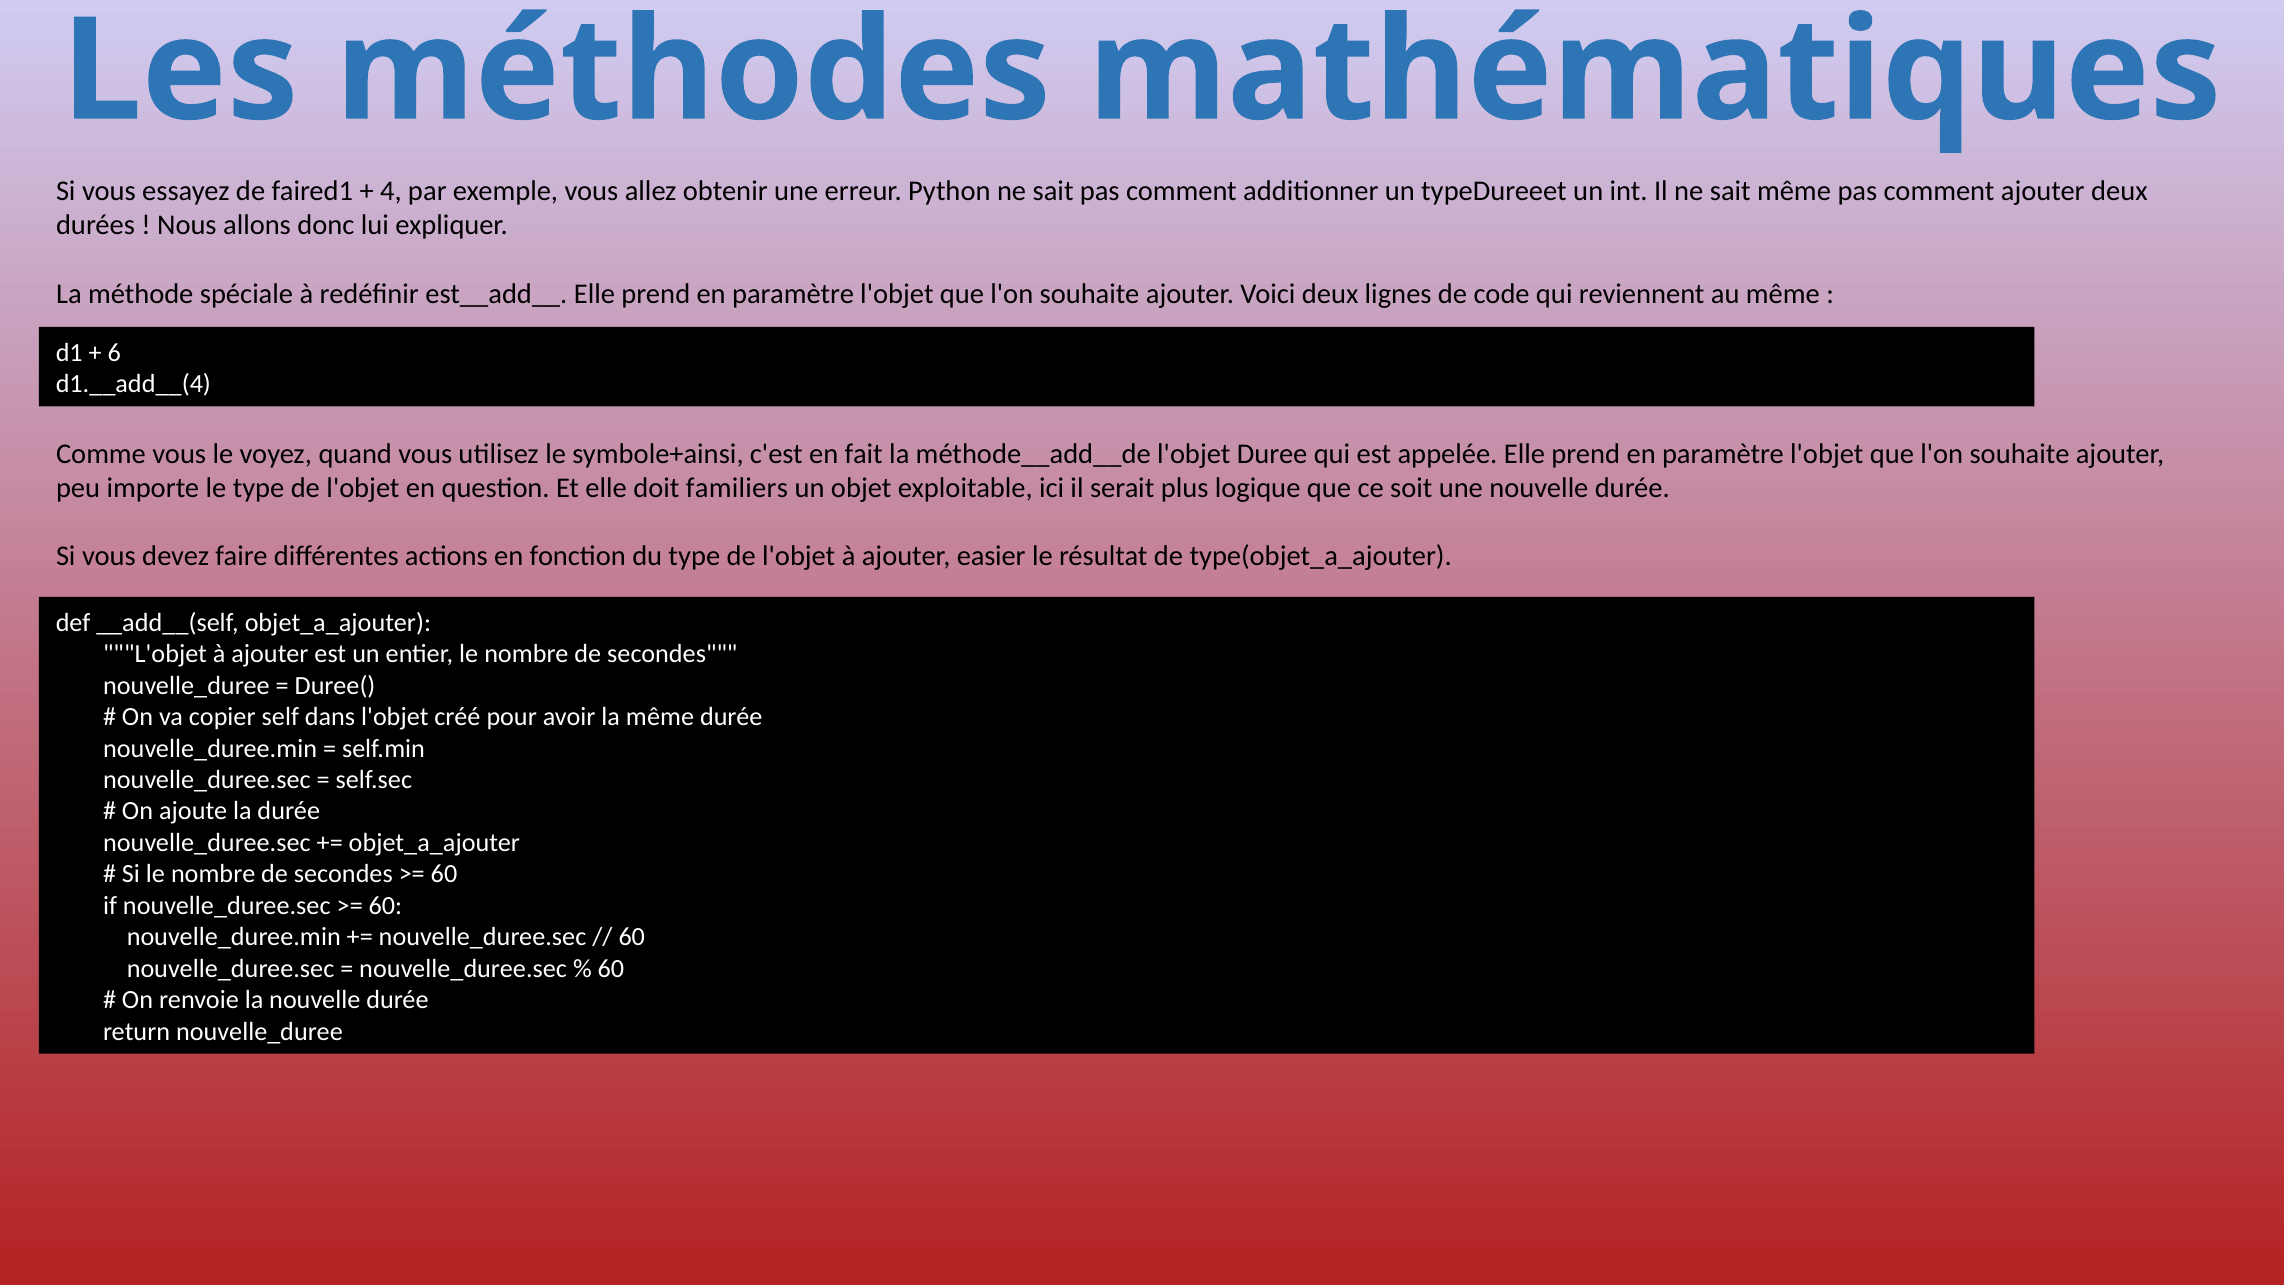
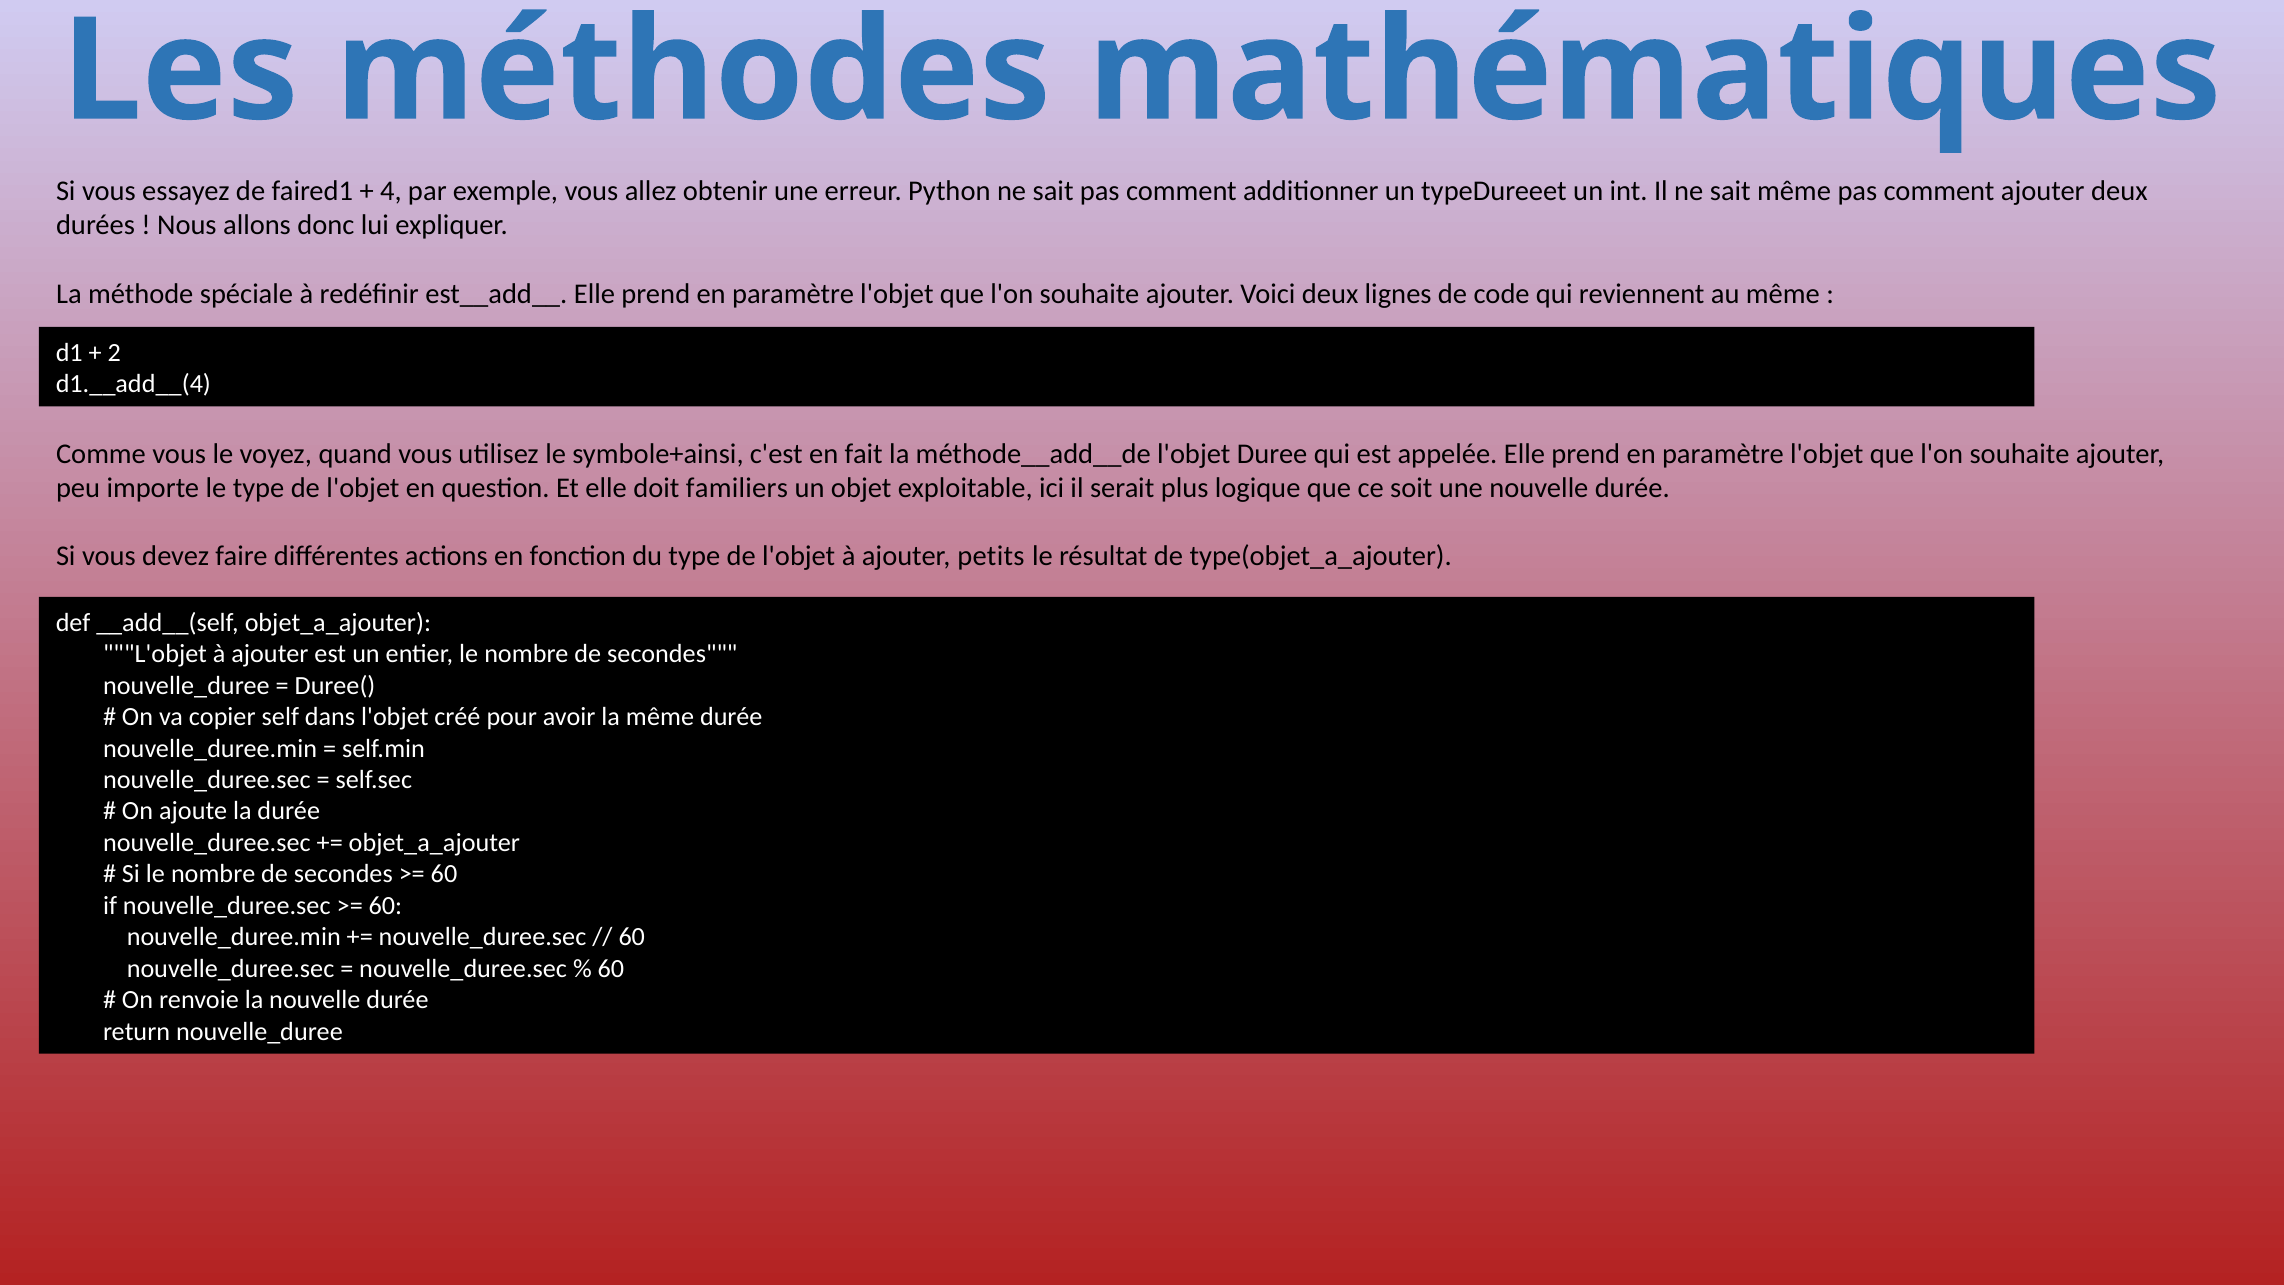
6: 6 -> 2
easier: easier -> petits
